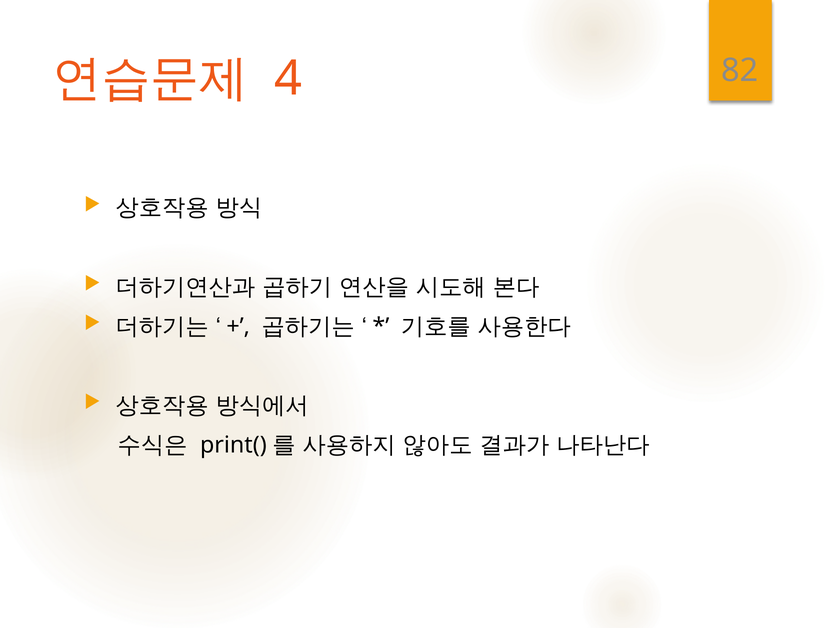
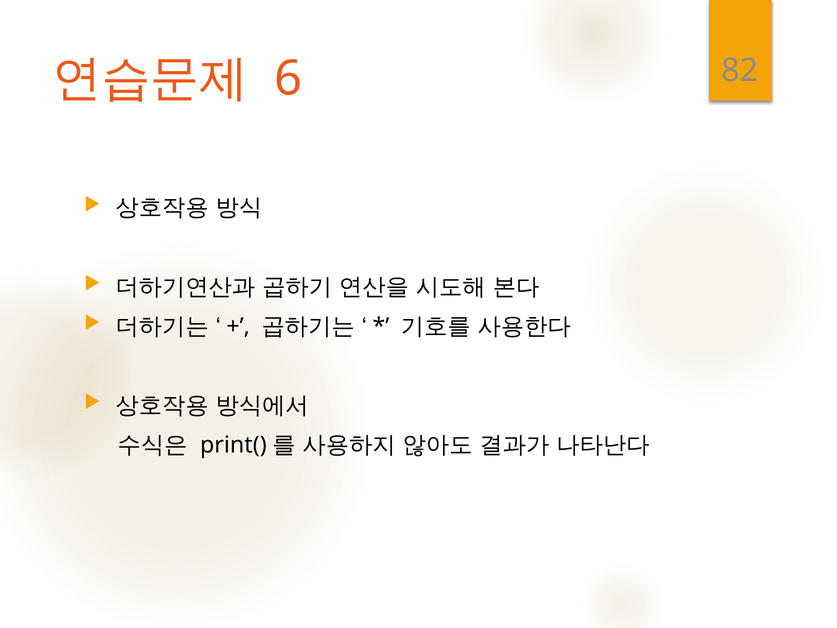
4: 4 -> 6
